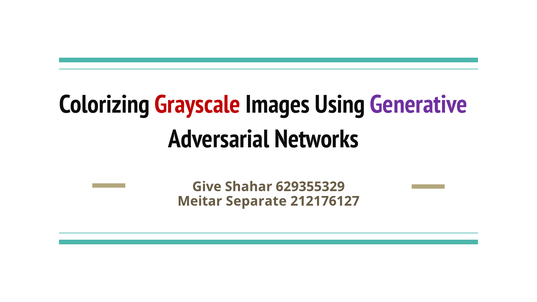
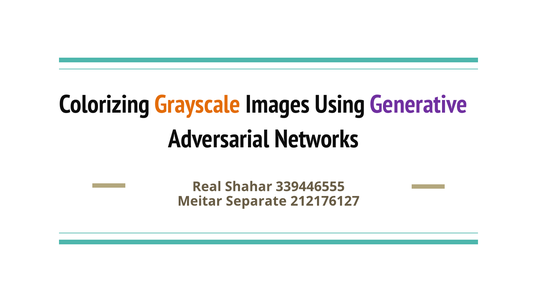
Grayscale colour: red -> orange
Give: Give -> Real
629355329: 629355329 -> 339446555
